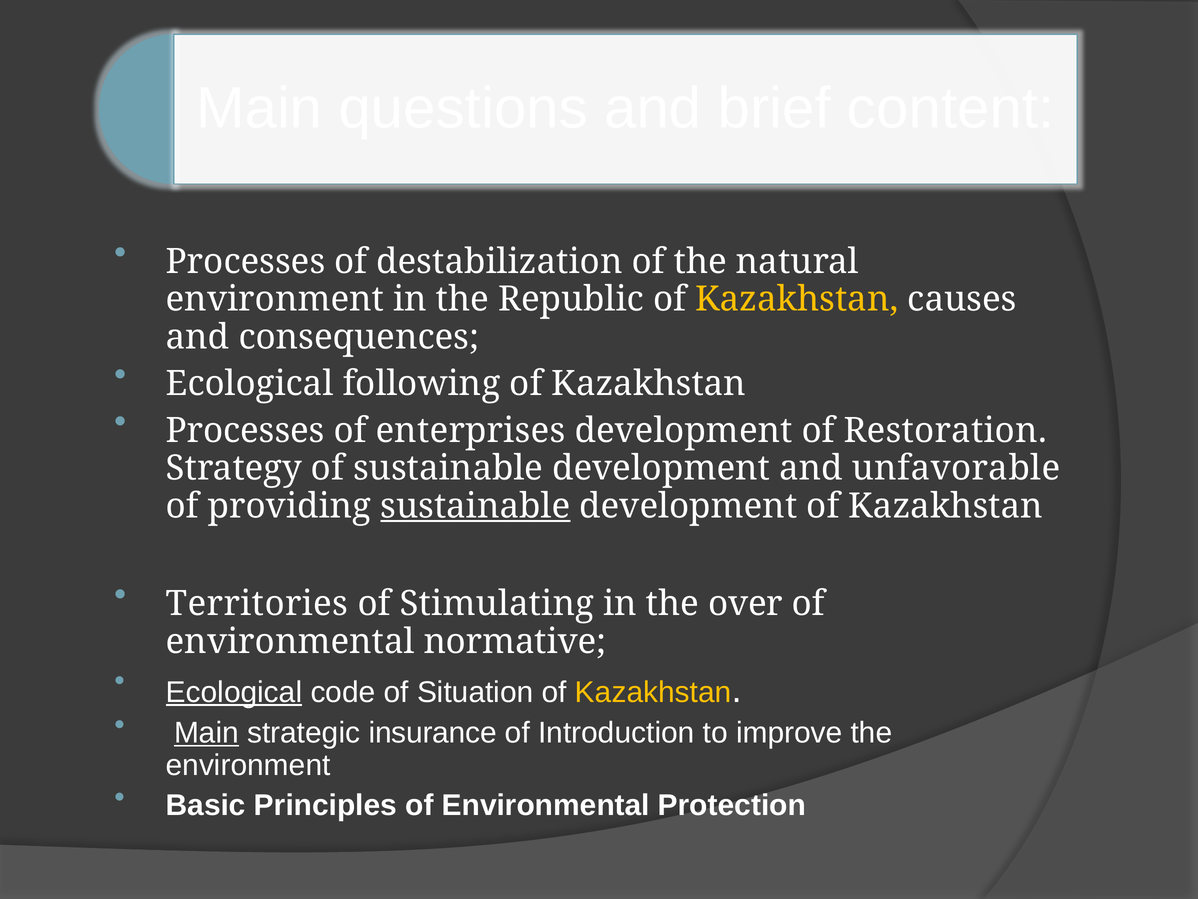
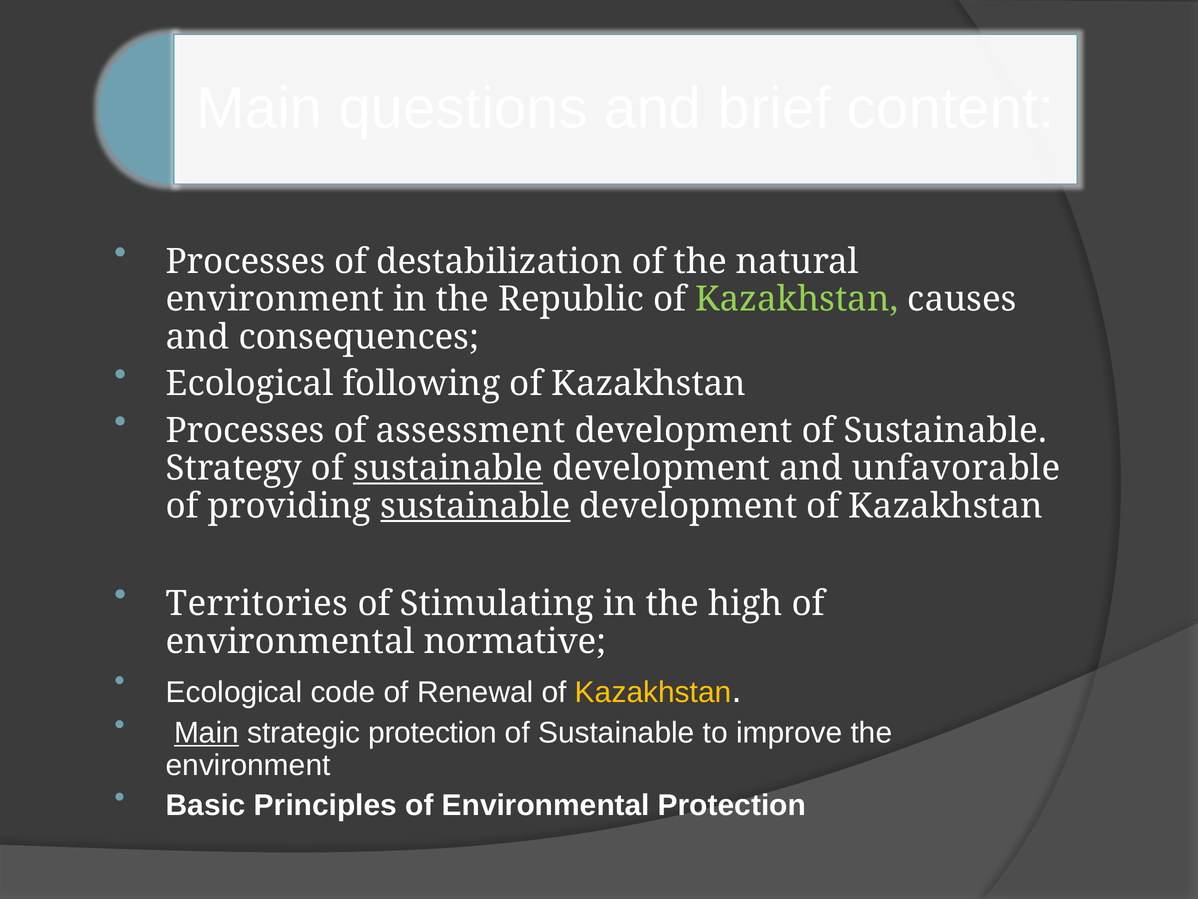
Kazakhstan at (797, 299) colour: yellow -> light green
enterprises: enterprises -> assessment
development of Restoration: Restoration -> Sustainable
sustainable at (448, 468) underline: none -> present
over: over -> high
Ecological at (234, 692) underline: present -> none
Situation: Situation -> Renewal
strategic insurance: insurance -> protection
Introduction at (616, 732): Introduction -> Sustainable
